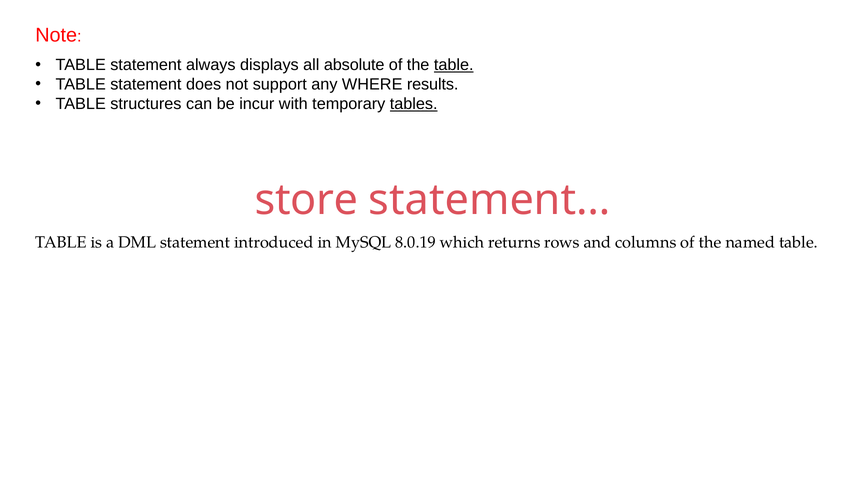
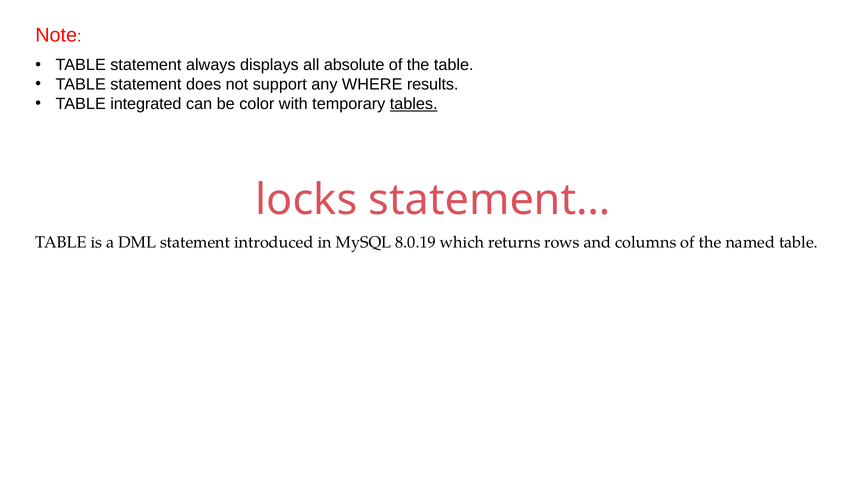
table at (454, 65) underline: present -> none
structures: structures -> integrated
incur: incur -> color
store: store -> locks
